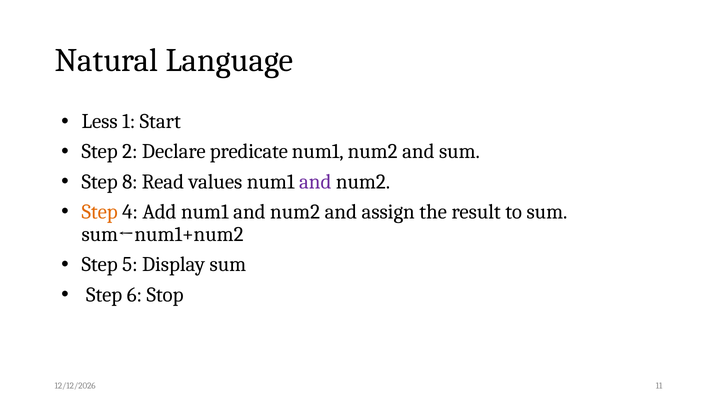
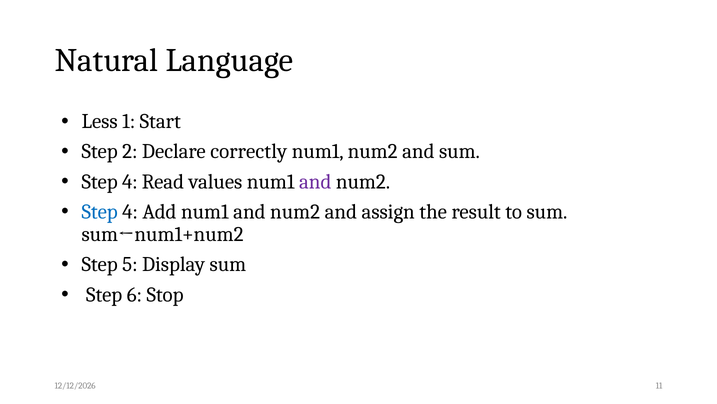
predicate: predicate -> correctly
8 at (130, 181): 8 -> 4
Step at (100, 211) colour: orange -> blue
